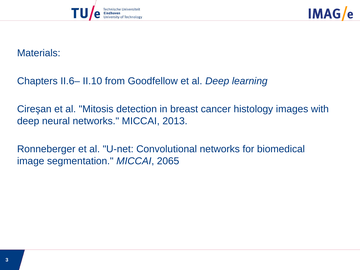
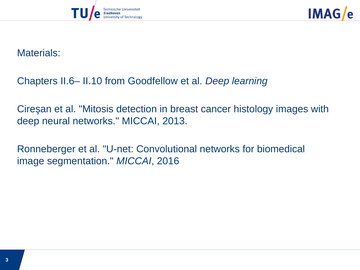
2065: 2065 -> 2016
